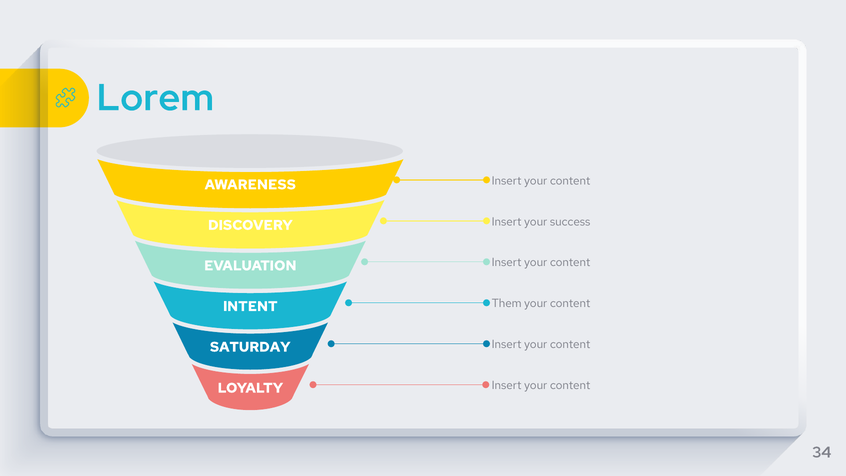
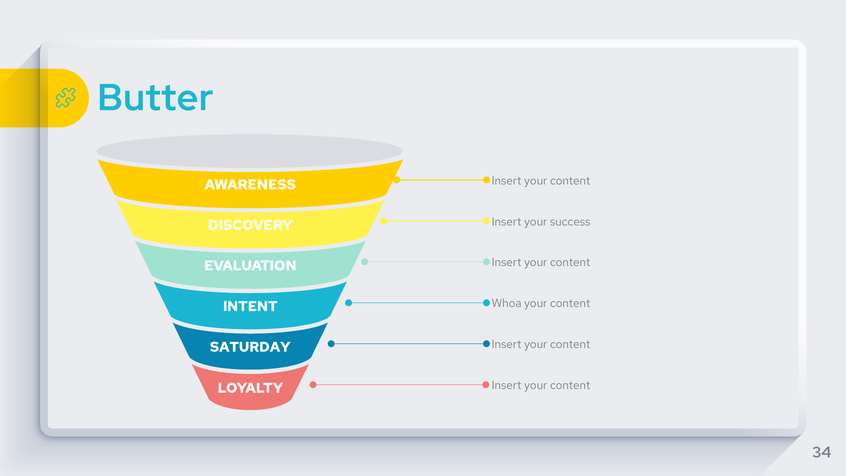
Lorem: Lorem -> Butter
Them: Them -> Whoa
